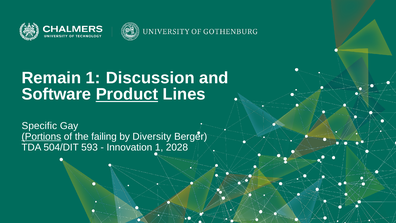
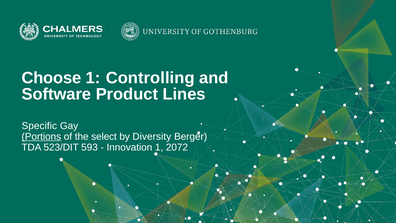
Remain: Remain -> Choose
Discussion: Discussion -> Controlling
Product underline: present -> none
failing: failing -> select
504/DIT: 504/DIT -> 523/DIT
2028: 2028 -> 2072
